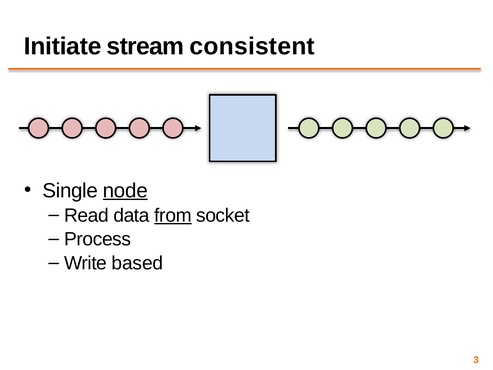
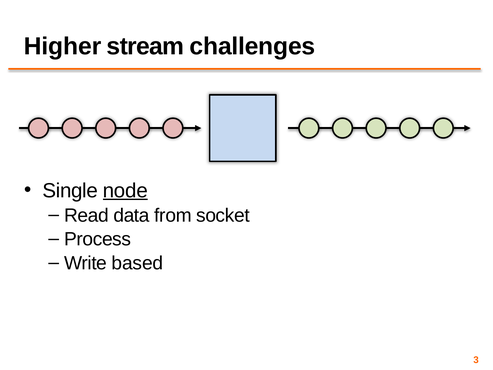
Initiate: Initiate -> Higher
consistent: consistent -> challenges
from underline: present -> none
